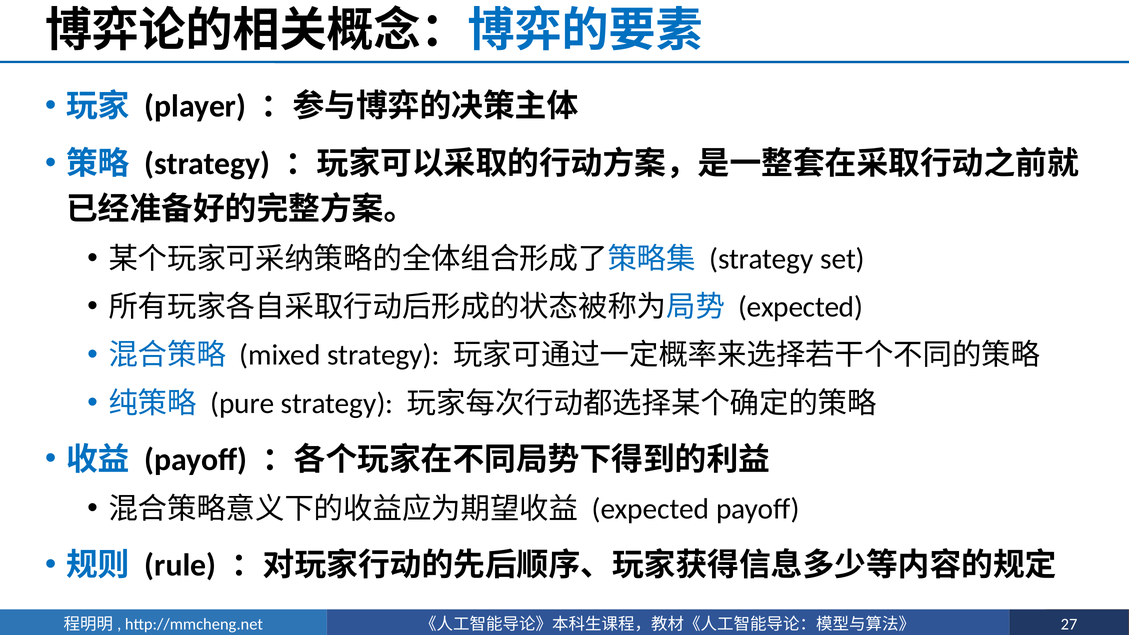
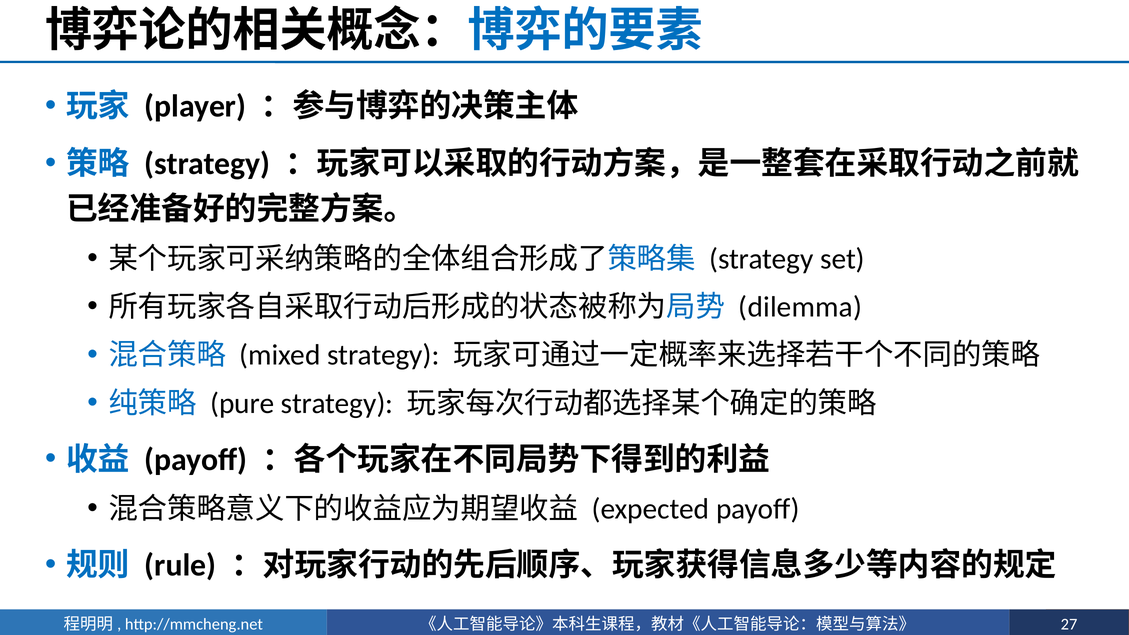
expected at (800, 307): expected -> dilemma
